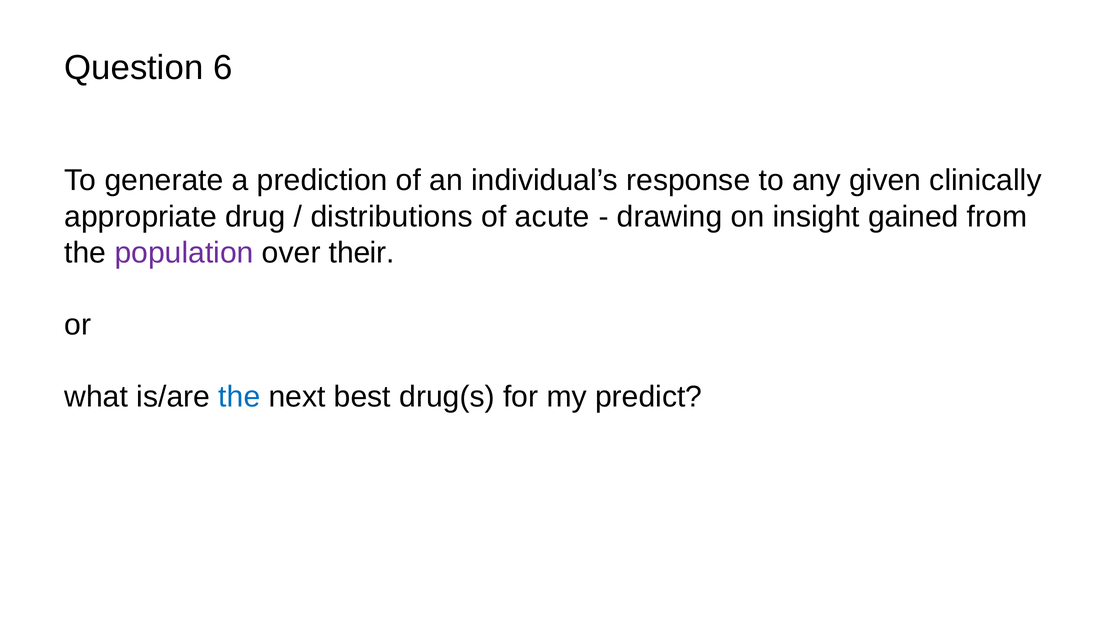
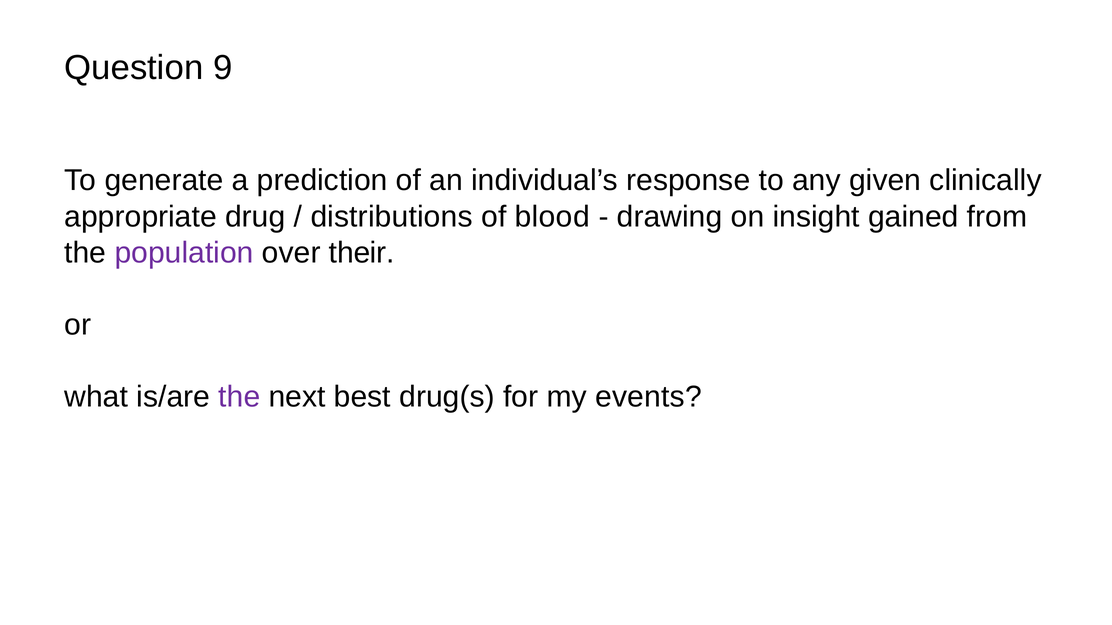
6: 6 -> 9
acute: acute -> blood
the at (239, 397) colour: blue -> purple
predict: predict -> events
